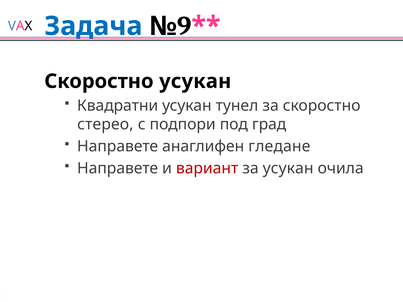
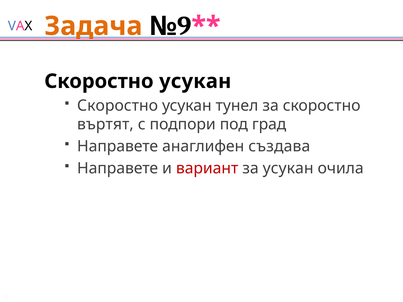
Задача colour: blue -> orange
Квадратни at (118, 106): Квадратни -> Скоростно
стерео: стерео -> въртят
гледане: гледане -> създава
